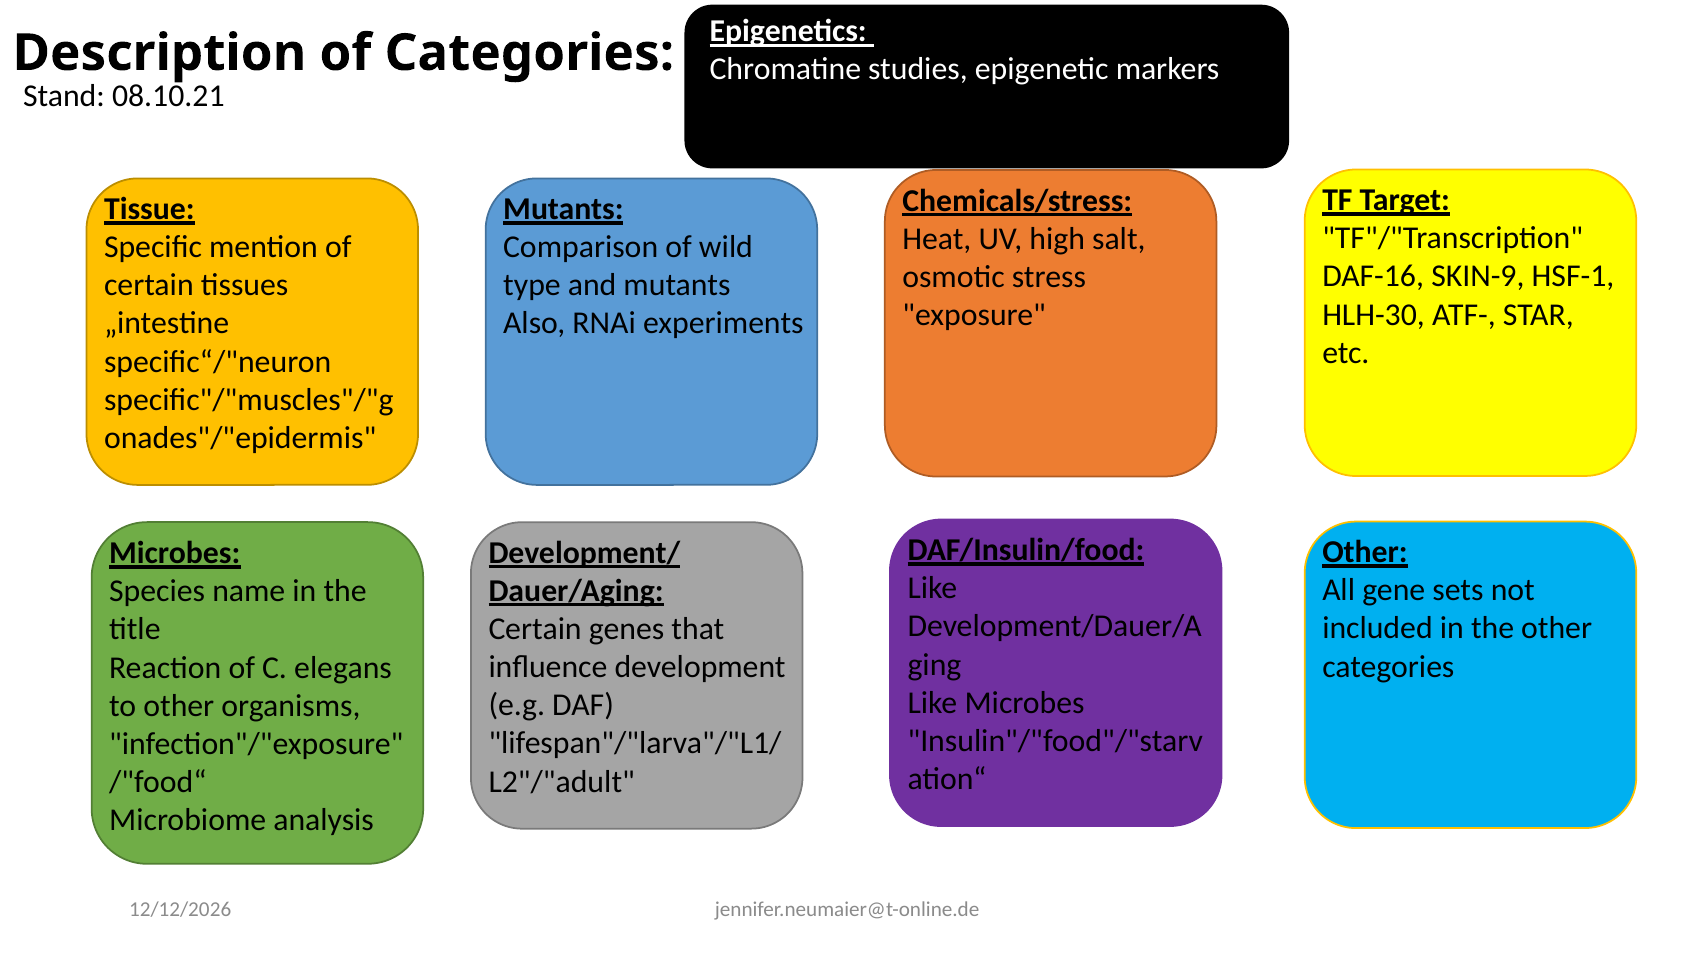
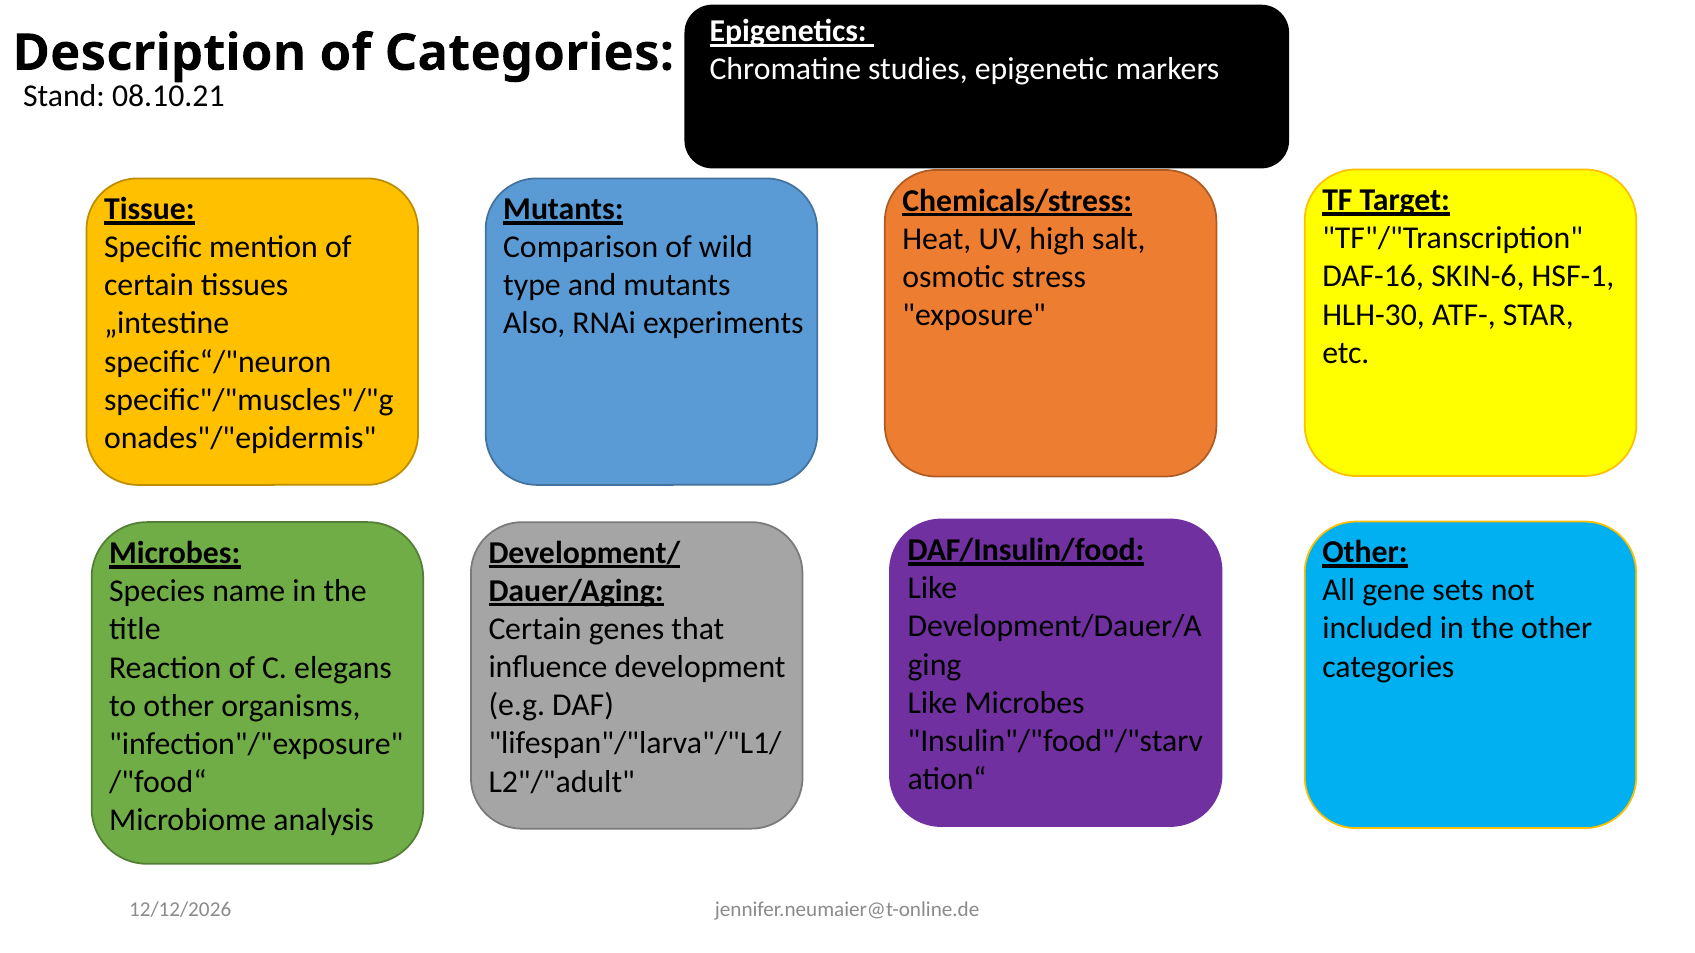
SKIN-9: SKIN-9 -> SKIN-6
